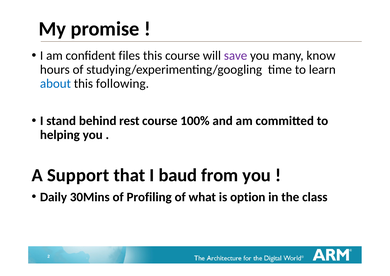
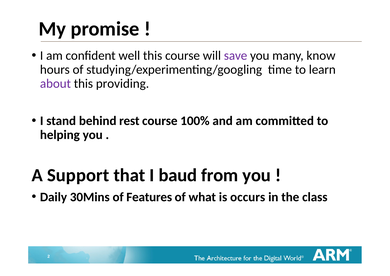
files: files -> well
about colour: blue -> purple
following: following -> providing
Profiling: Profiling -> Features
option: option -> occurs
